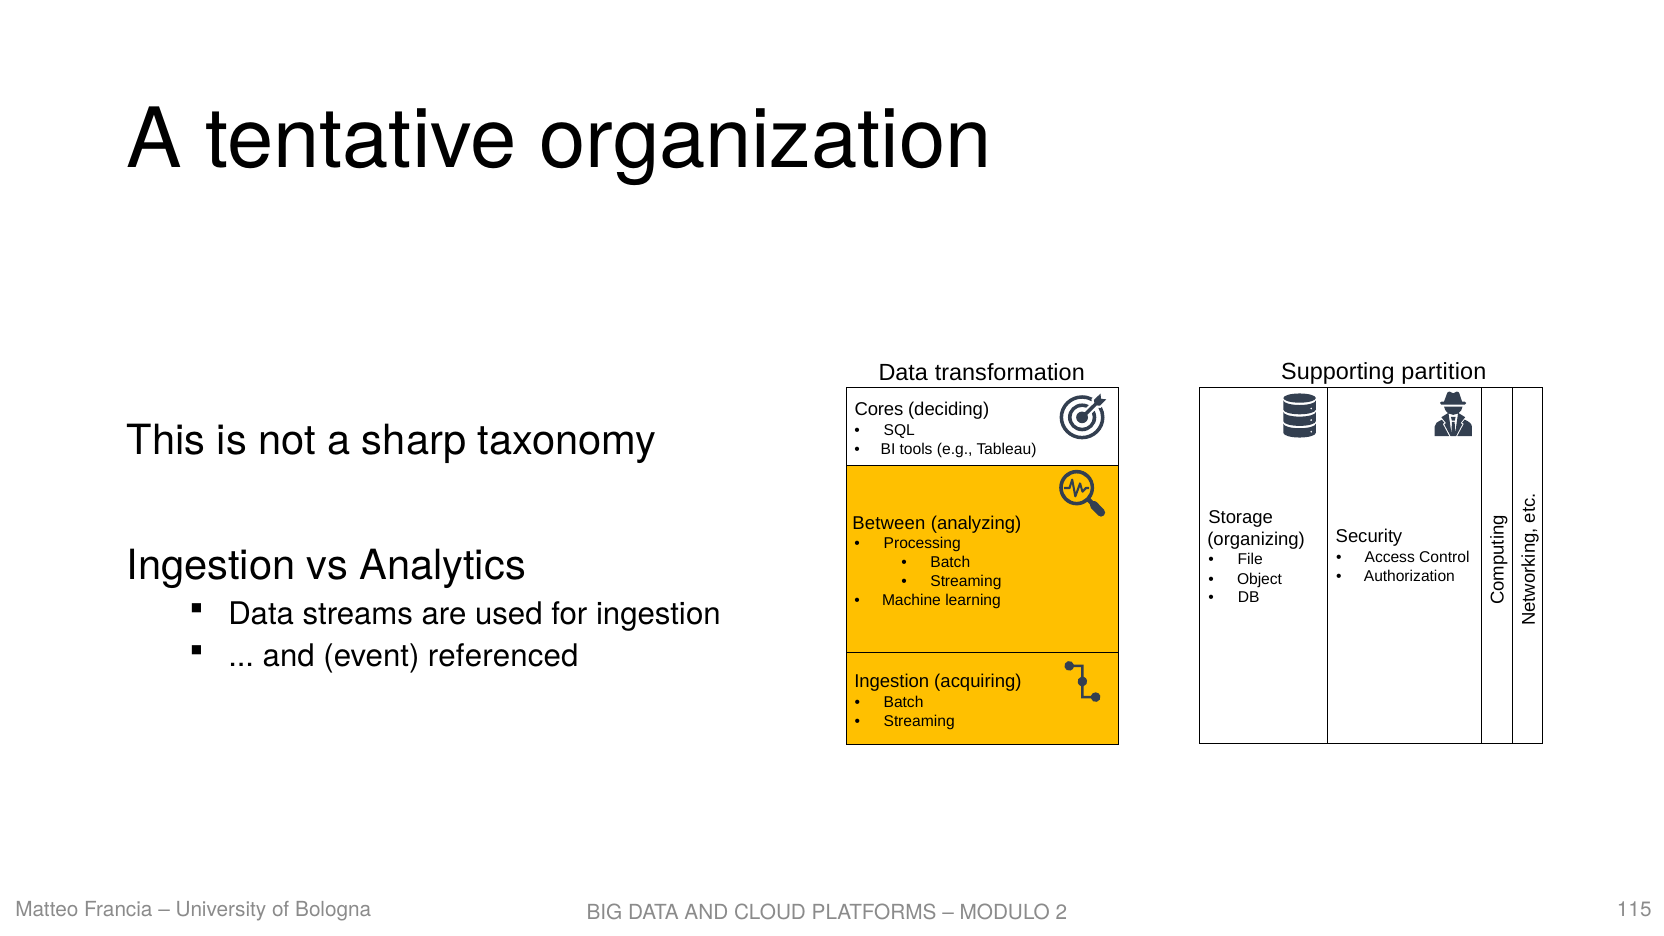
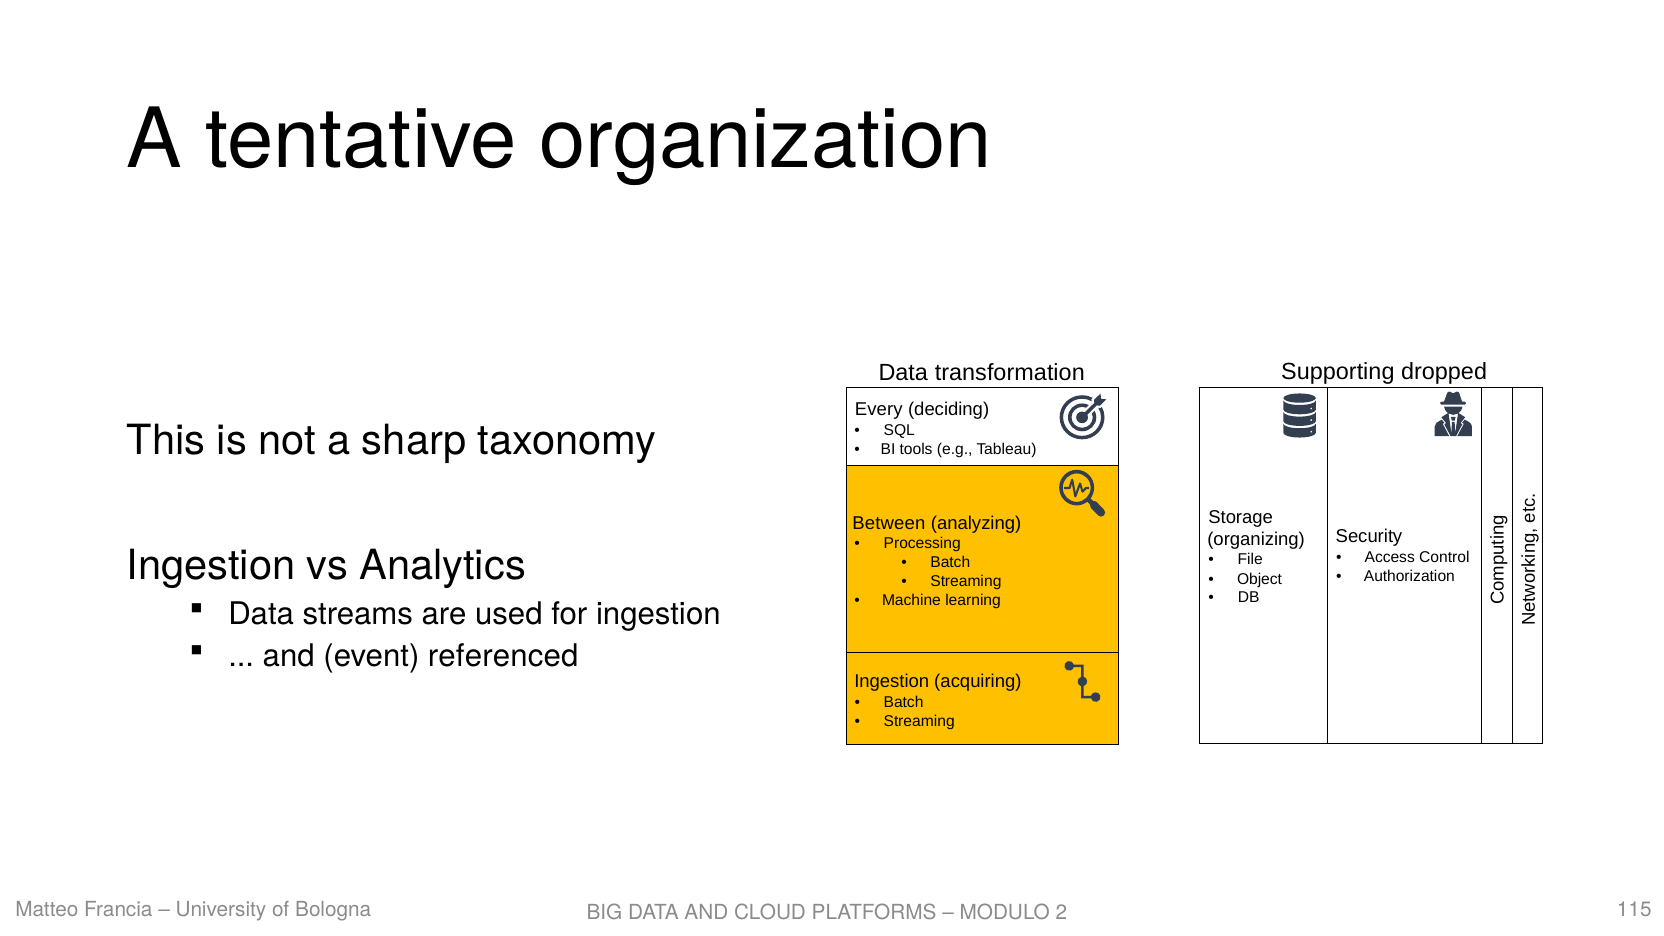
partition: partition -> dropped
Cores: Cores -> Every
